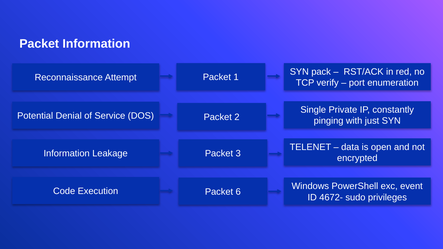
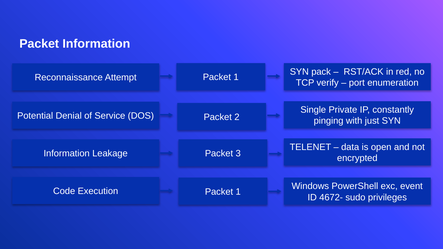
6 at (238, 192): 6 -> 1
